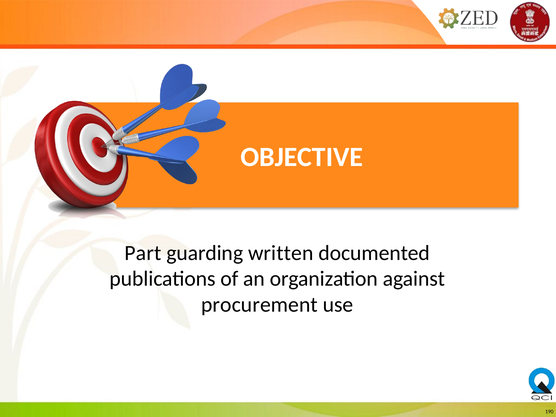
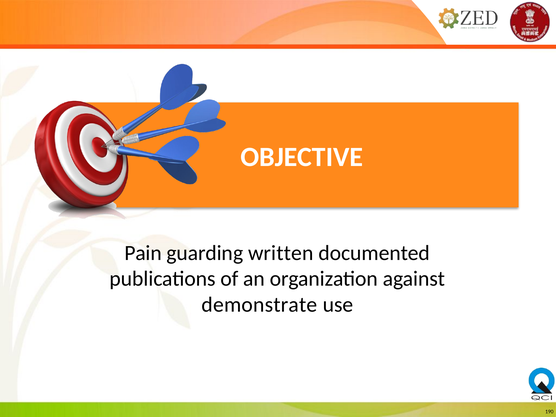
Part: Part -> Pain
procurement: procurement -> demonstrate
